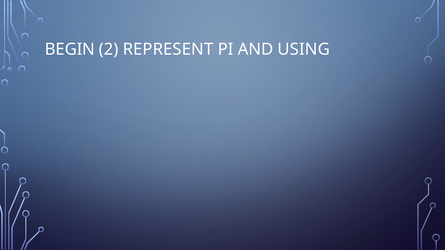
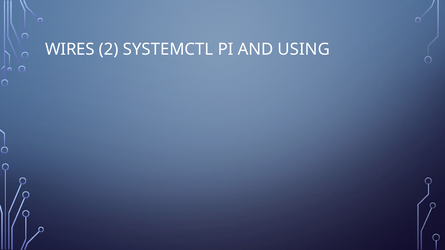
BEGIN: BEGIN -> WIRES
REPRESENT: REPRESENT -> SYSTEMCTL
